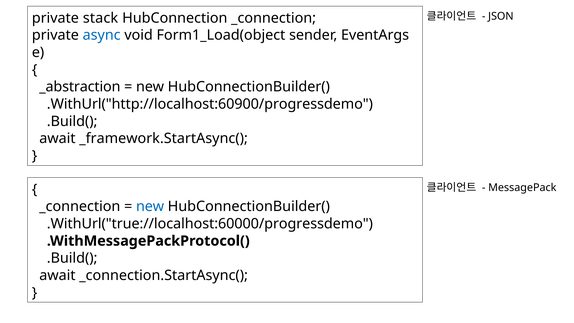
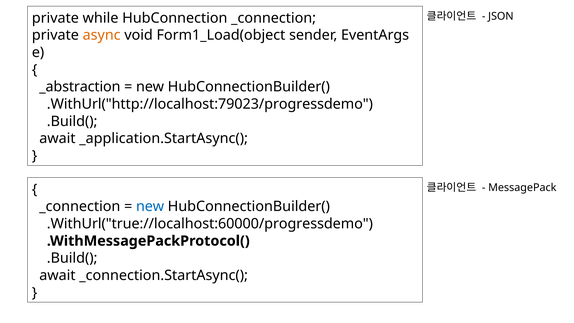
stack: stack -> while
async colour: blue -> orange
.WithUrl("http://localhost:60900/progressdemo: .WithUrl("http://localhost:60900/progressdemo -> .WithUrl("http://localhost:79023/progressdemo
_framework.StartAsync(: _framework.StartAsync( -> _application.StartAsync(
